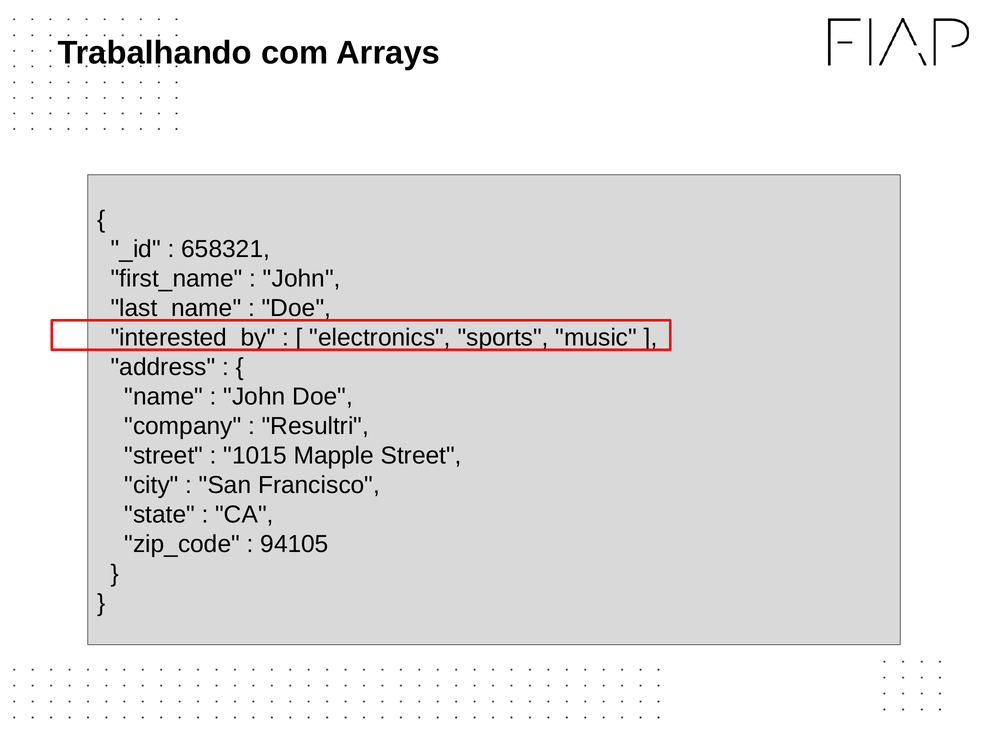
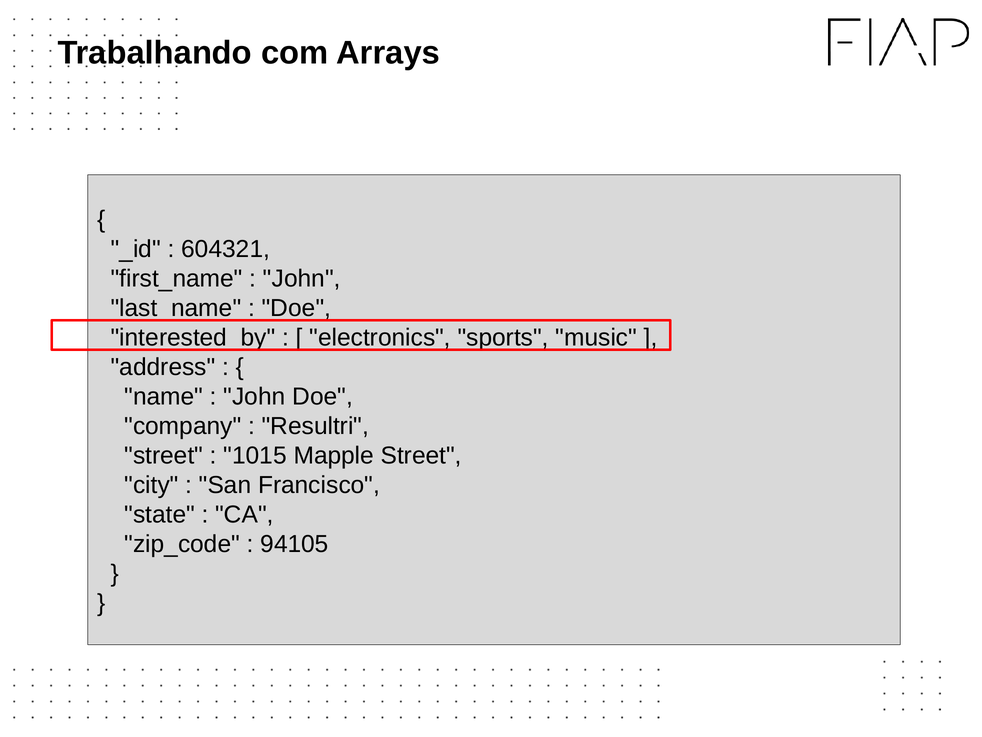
658321: 658321 -> 604321
